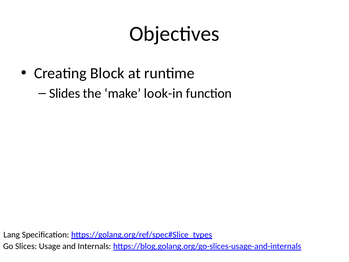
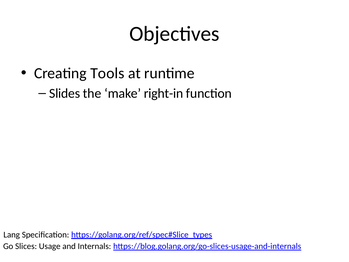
Block: Block -> Tools
look-in: look-in -> right-in
